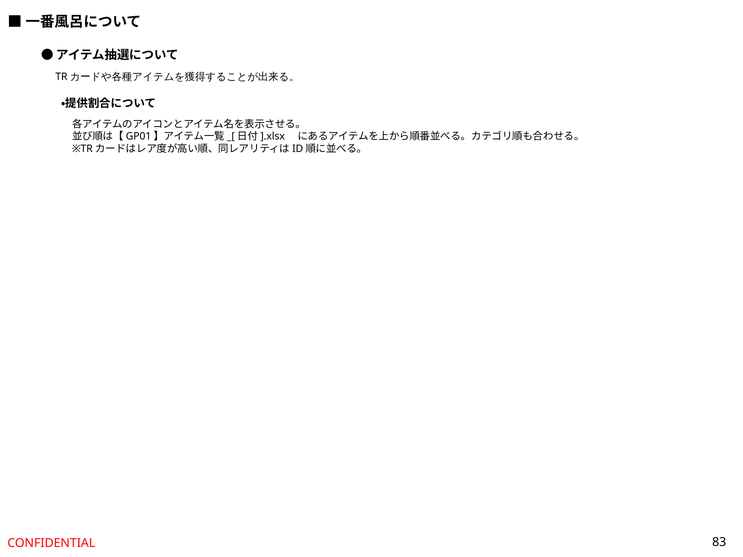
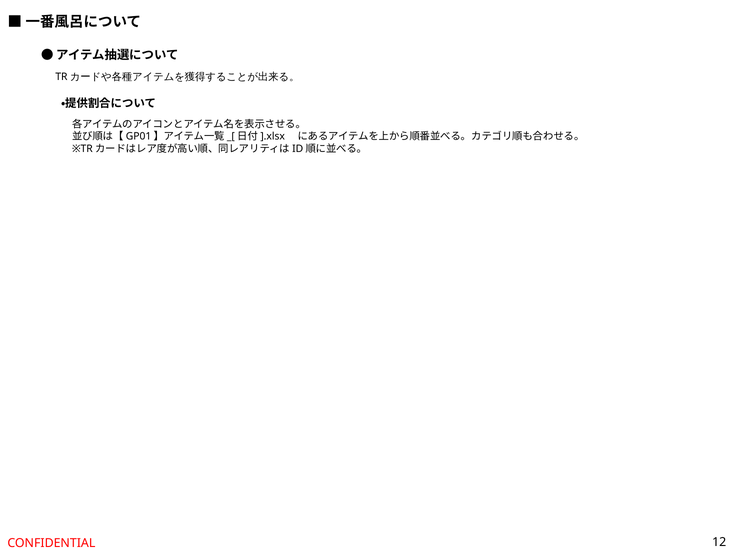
83: 83 -> 12
